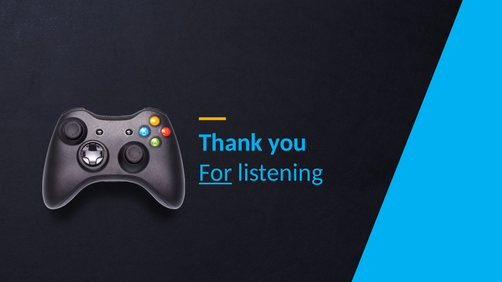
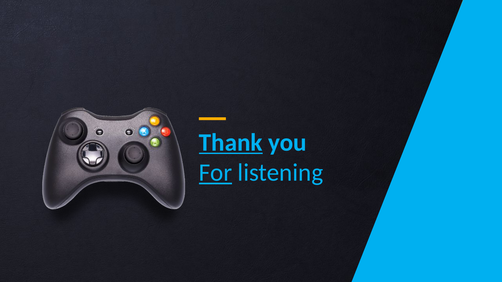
Thank underline: none -> present
